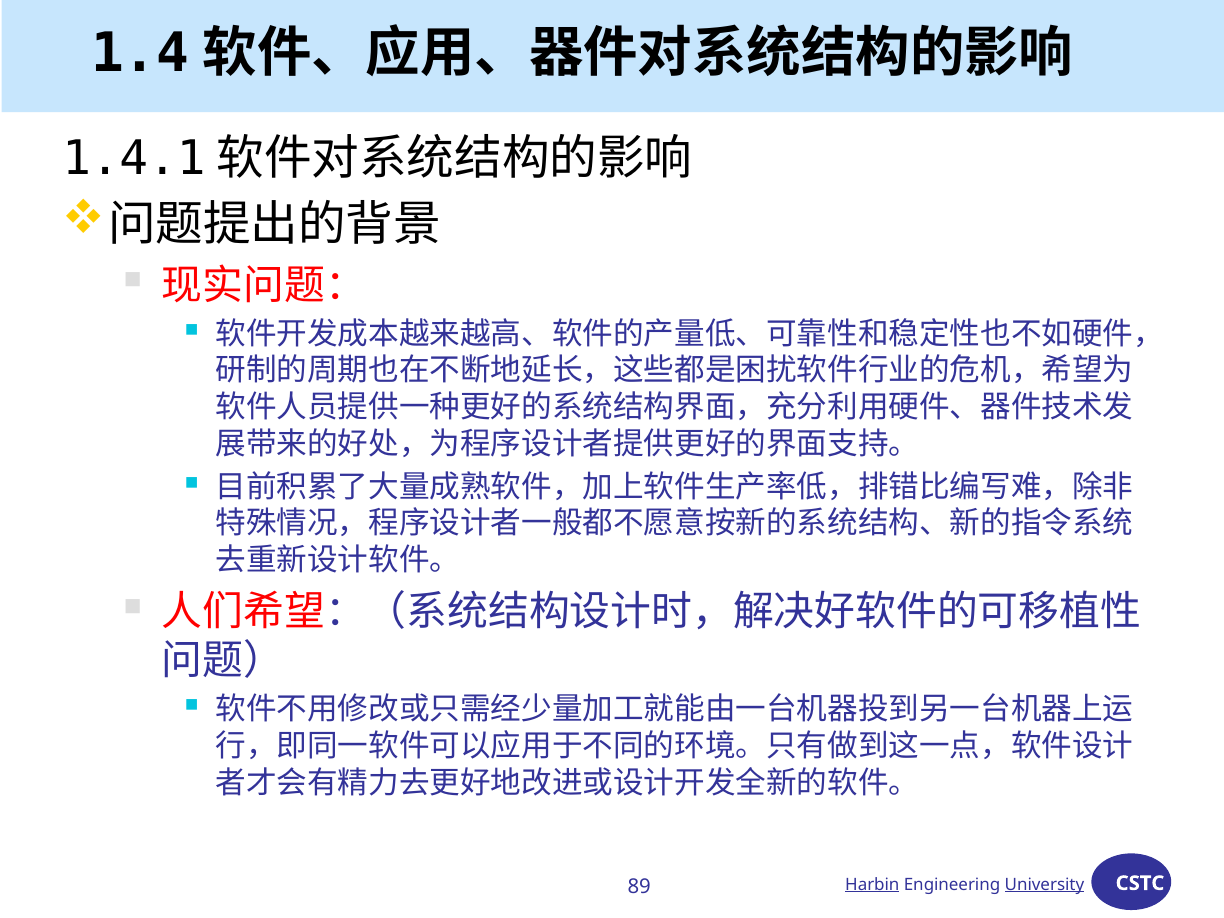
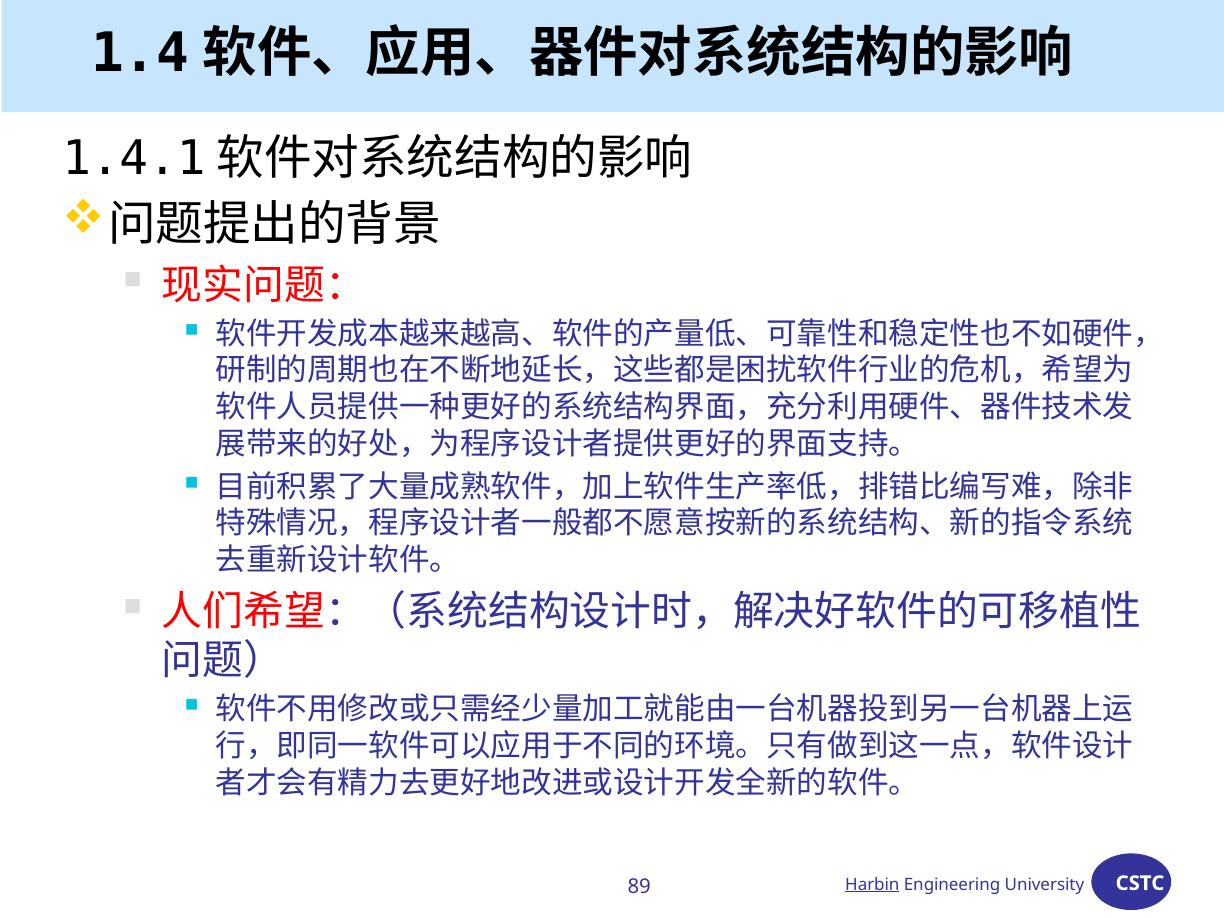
University underline: present -> none
